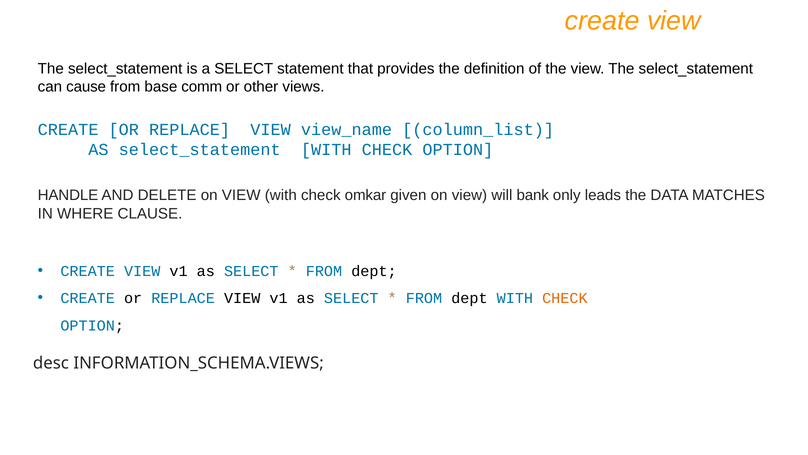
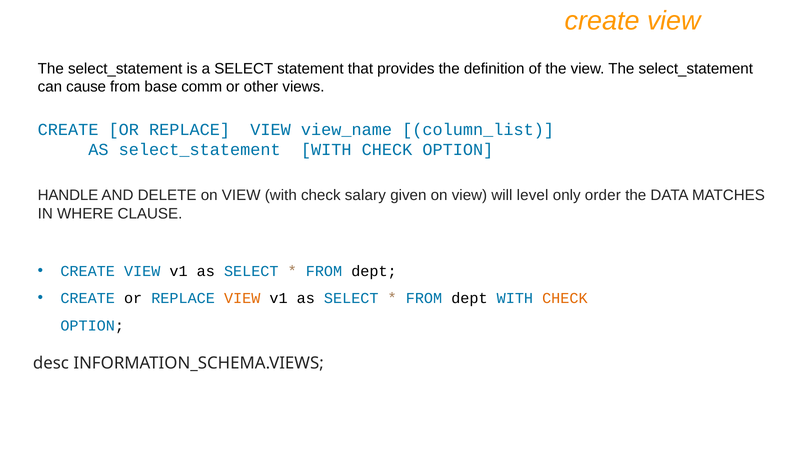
omkar: omkar -> salary
bank: bank -> level
leads: leads -> order
VIEW at (242, 298) colour: black -> orange
